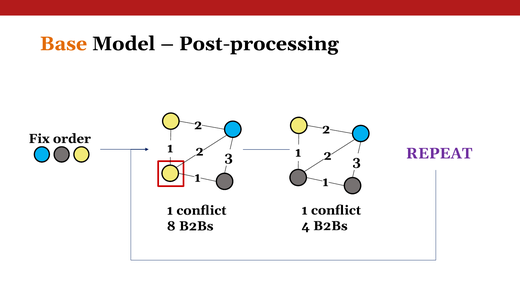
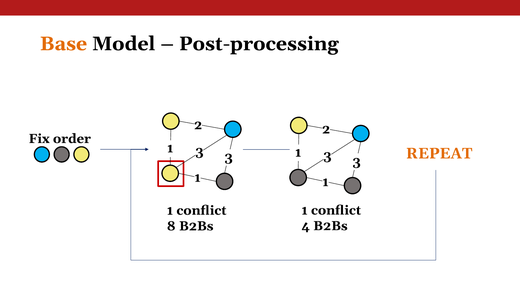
2 at (200, 151): 2 -> 3
2 at (328, 155): 2 -> 3
REPEAT colour: purple -> orange
